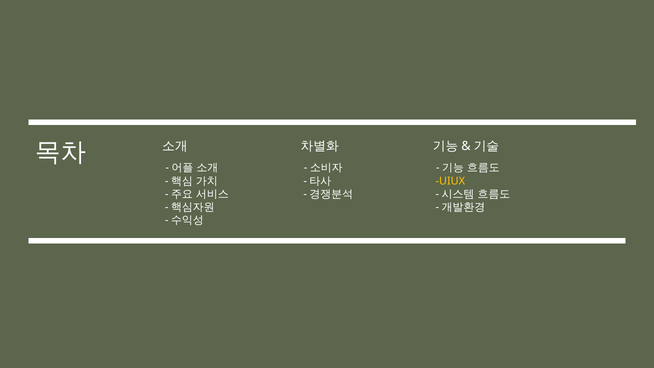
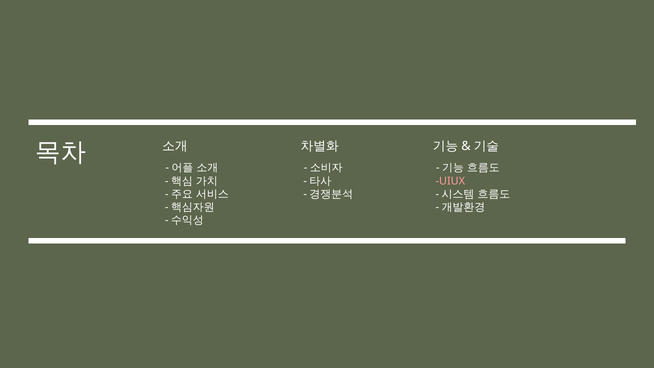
UIUX colour: yellow -> pink
